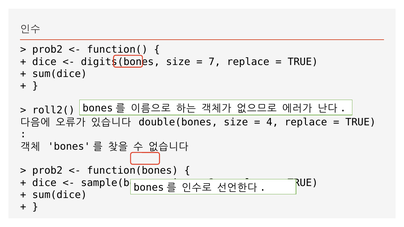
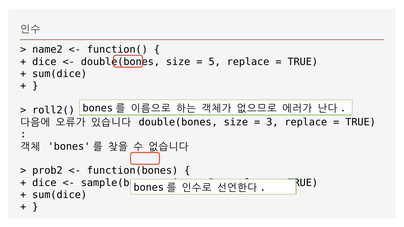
prob2 at (47, 50): prob2 -> name2
digits(bones at (120, 62): digits(bones -> double(bones
7: 7 -> 5
4: 4 -> 3
